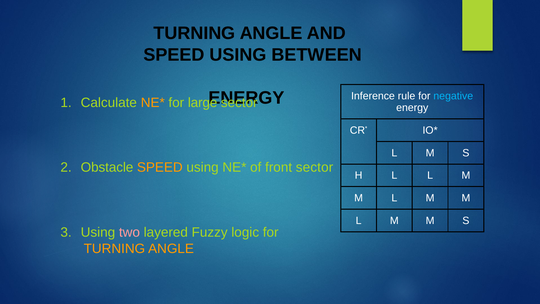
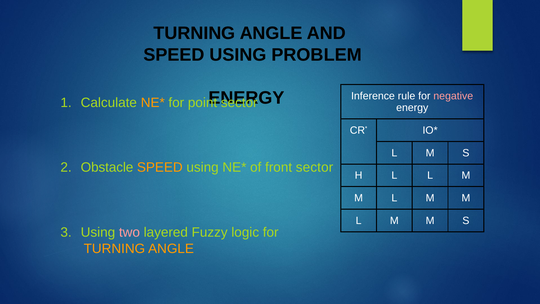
BETWEEN: BETWEEN -> PROBLEM
negative colour: light blue -> pink
large: large -> point
